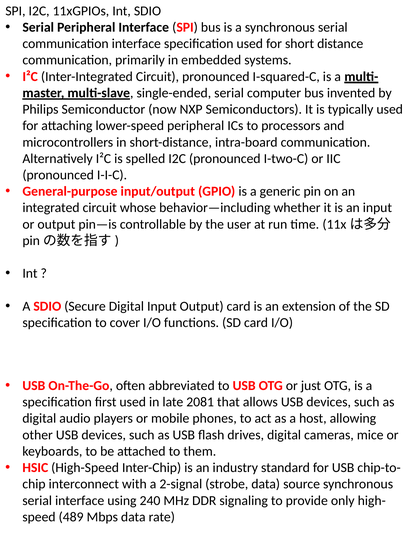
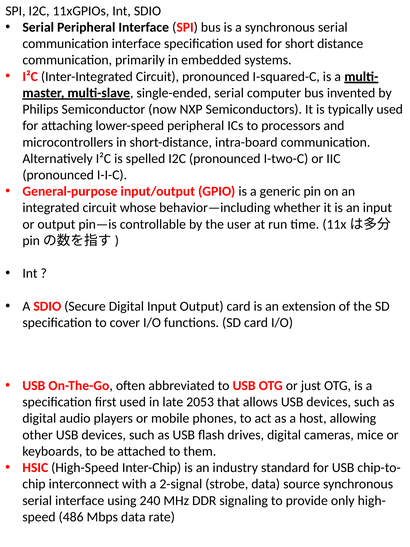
2081: 2081 -> 2053
489: 489 -> 486
